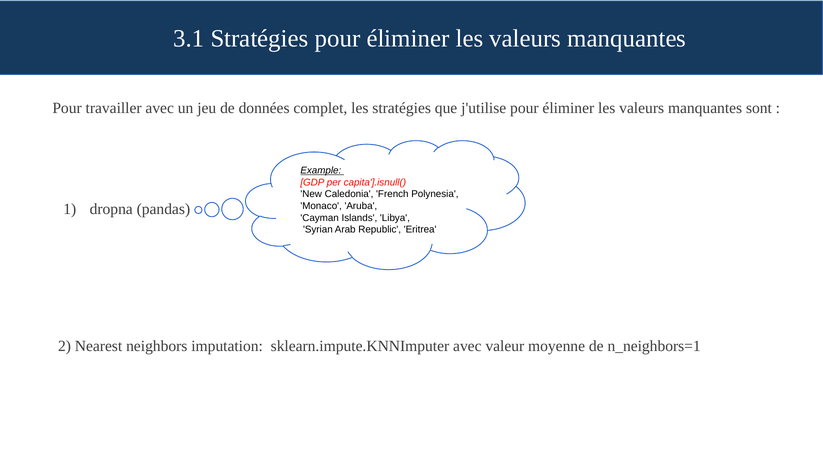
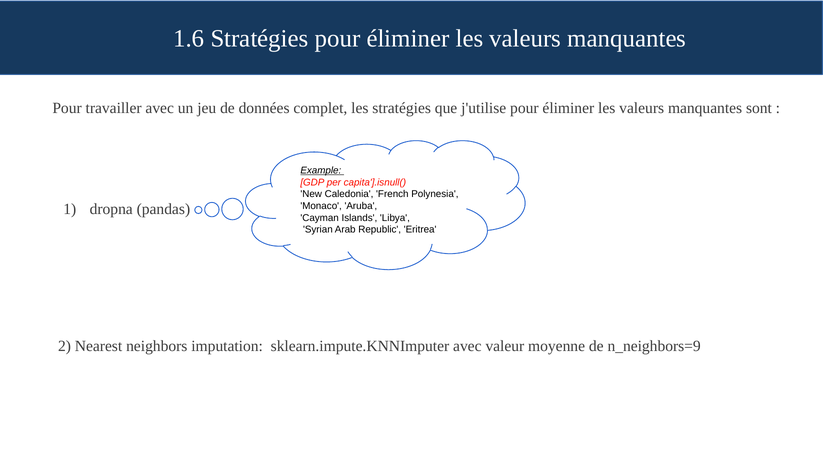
3.1: 3.1 -> 1.6
n_neighbors=1: n_neighbors=1 -> n_neighbors=9
